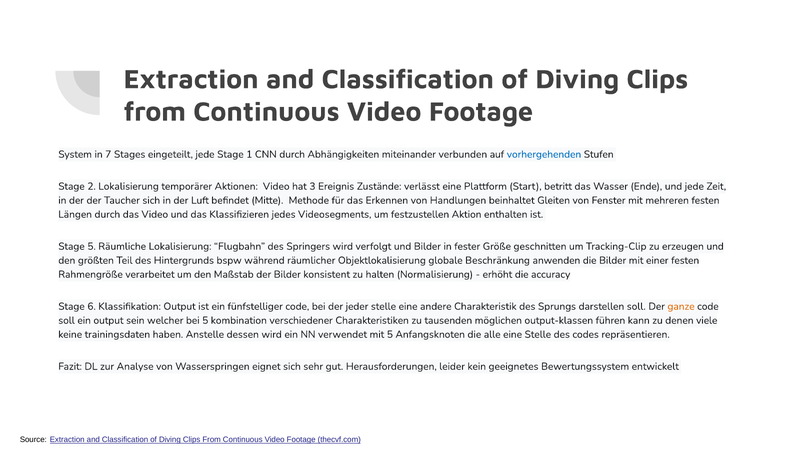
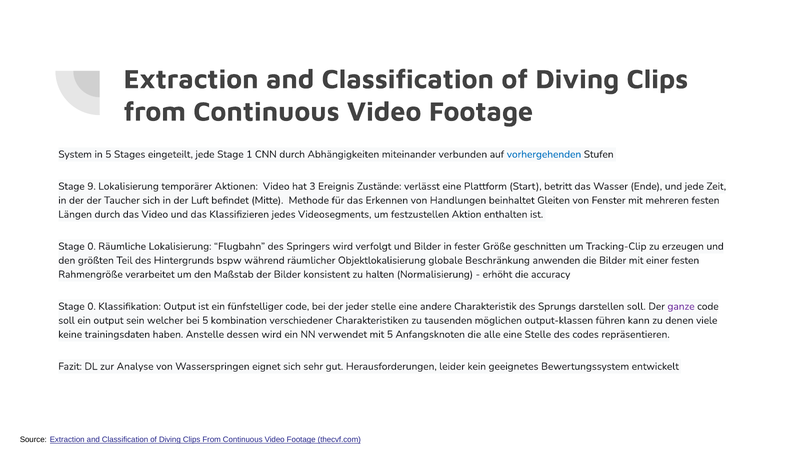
in 7: 7 -> 5
2: 2 -> 9
5 at (92, 246): 5 -> 0
6 at (92, 306): 6 -> 0
ganze colour: orange -> purple
